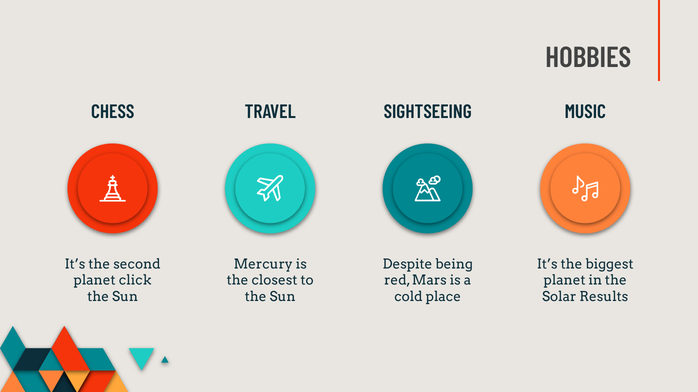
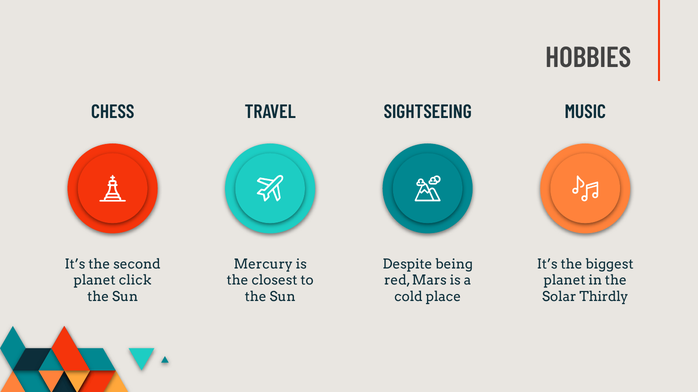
Results: Results -> Thirdly
